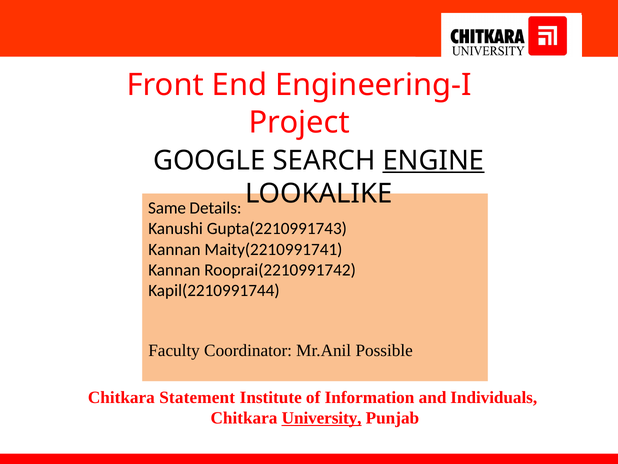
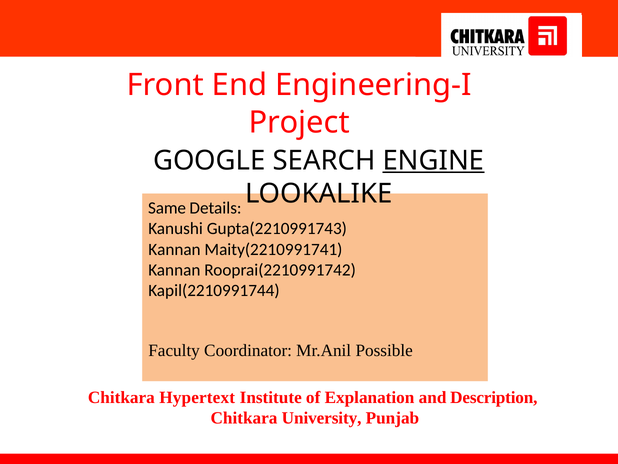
Statement: Statement -> Hypertext
Information: Information -> Explanation
Individuals: Individuals -> Description
University underline: present -> none
